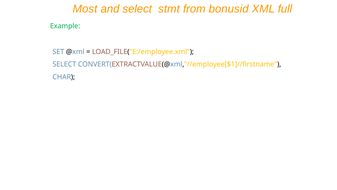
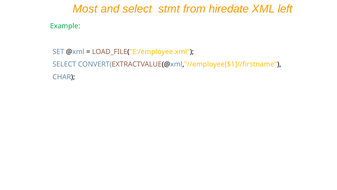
bonusid: bonusid -> hiredate
full: full -> left
